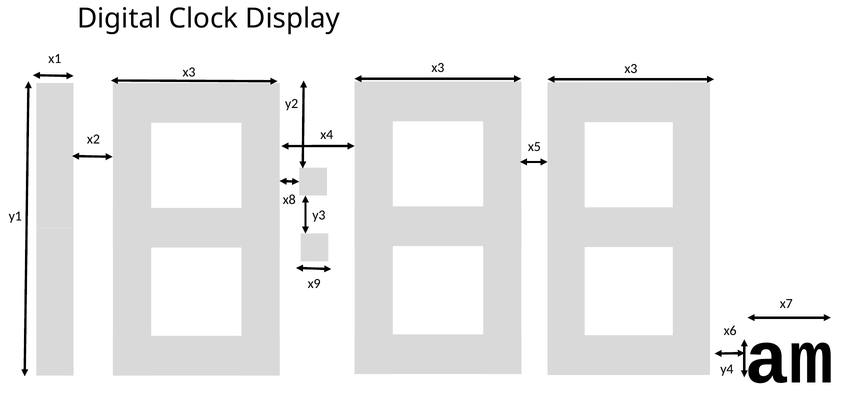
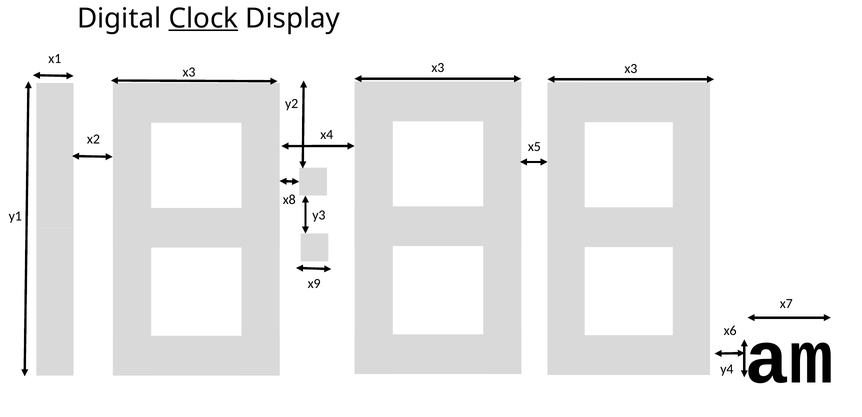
Clock underline: none -> present
